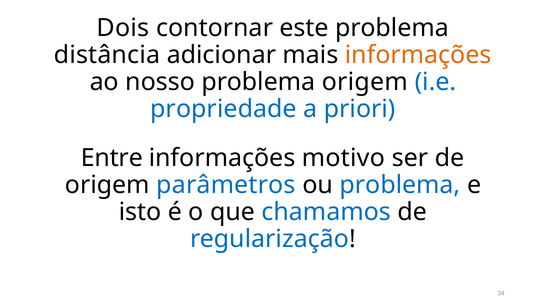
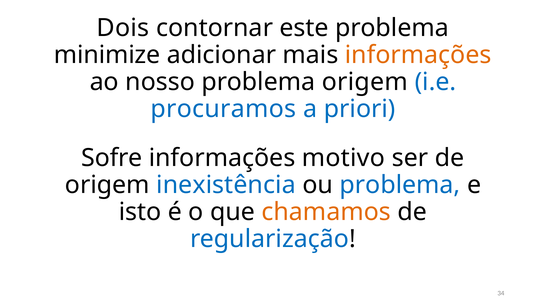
distância: distância -> minimize
propriedade: propriedade -> procuramos
Entre: Entre -> Sofre
parâmetros: parâmetros -> inexistência
chamamos colour: blue -> orange
